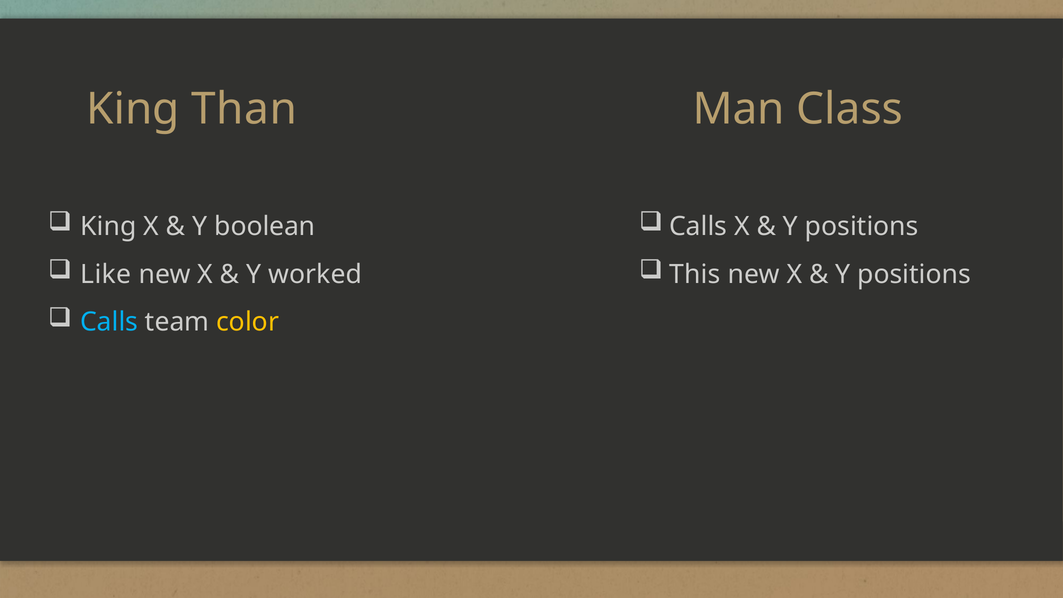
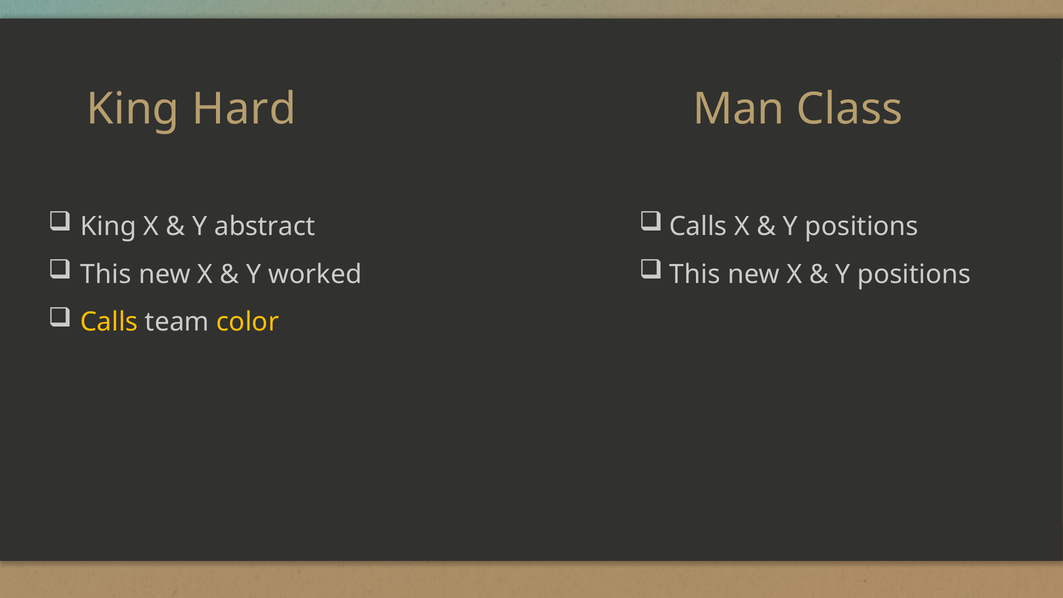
Than: Than -> Hard
boolean: boolean -> abstract
Like at (106, 274): Like -> This
Calls at (109, 322) colour: light blue -> yellow
